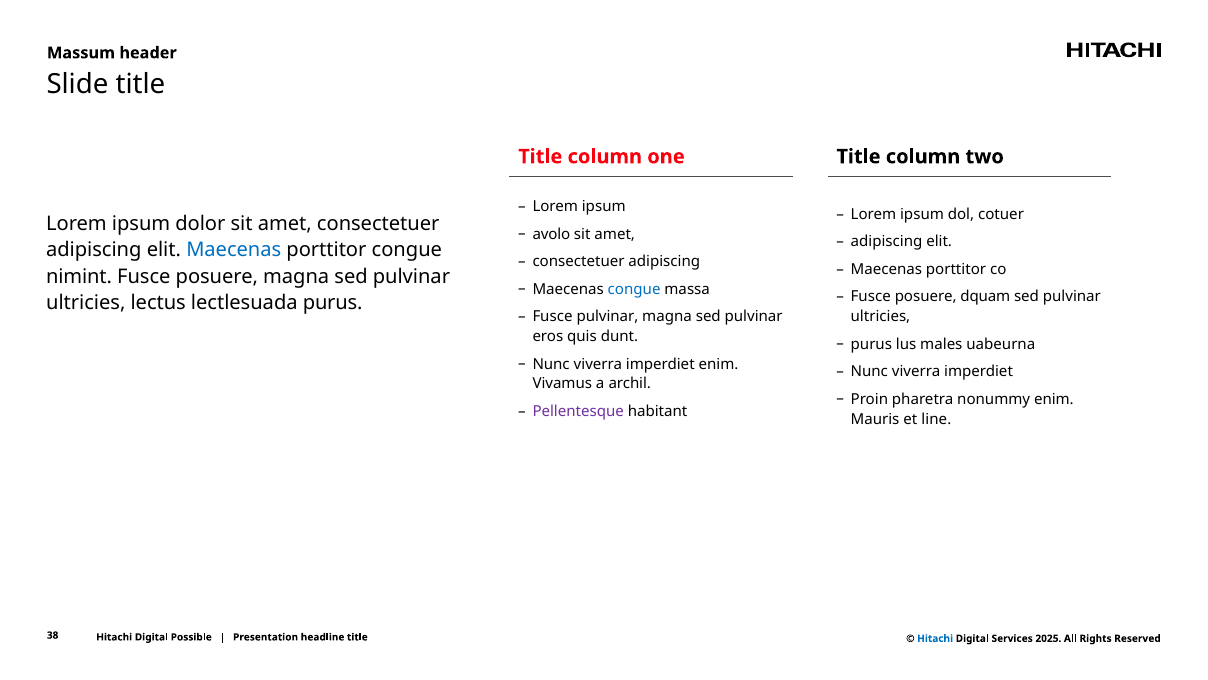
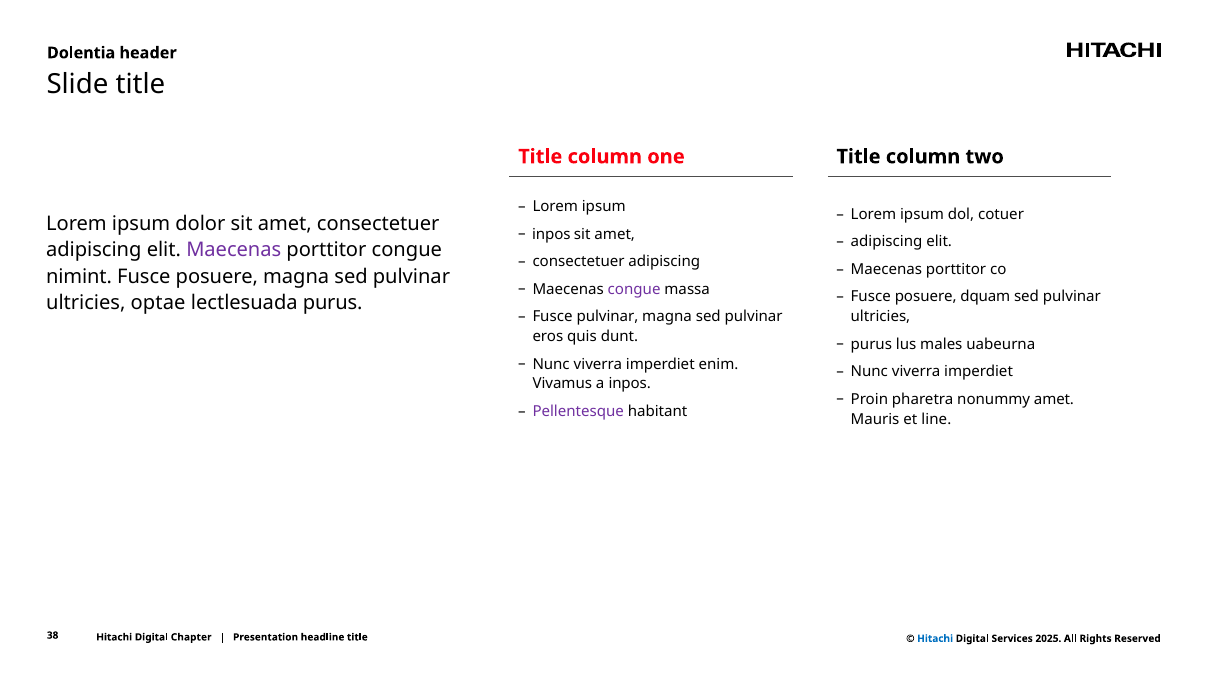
Massum: Massum -> Dolentia
avolo at (551, 234): avolo -> inpos
Maecenas at (234, 250) colour: blue -> purple
congue at (634, 289) colour: blue -> purple
lectus: lectus -> optae
a archil: archil -> inpos
nonummy enim: enim -> amet
Possible: Possible -> Chapter
